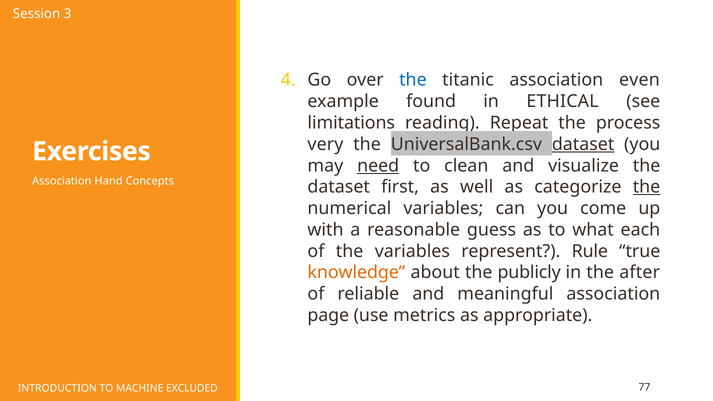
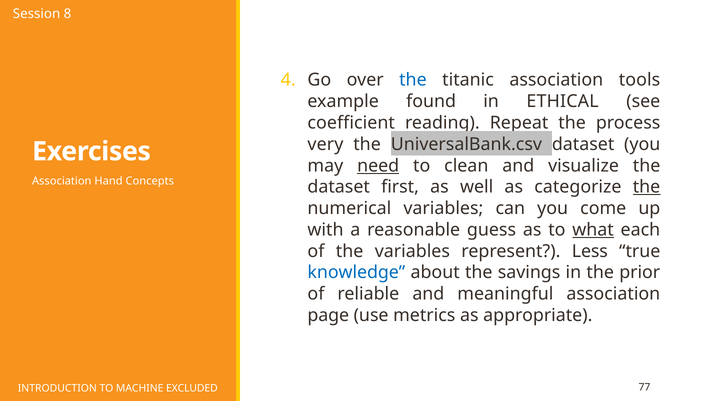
3: 3 -> 8
even: even -> tools
limitations: limitations -> coefficient
dataset at (583, 144) underline: present -> none
what underline: none -> present
Rule: Rule -> Less
knowledge colour: orange -> blue
publicly: publicly -> savings
after: after -> prior
